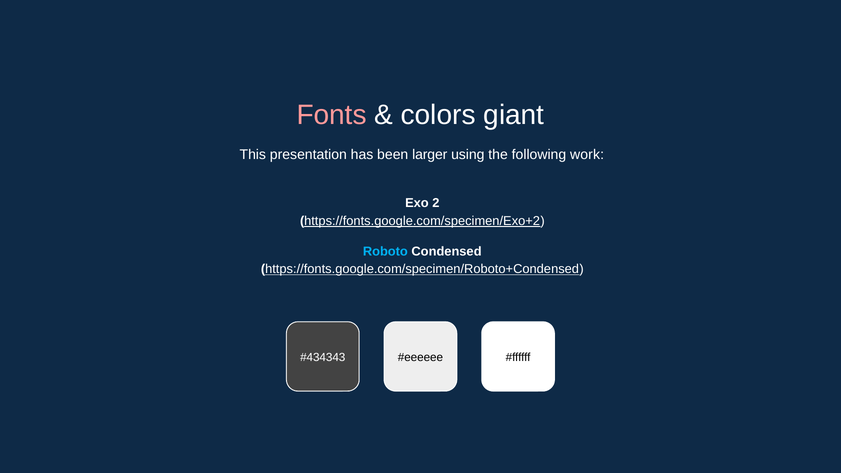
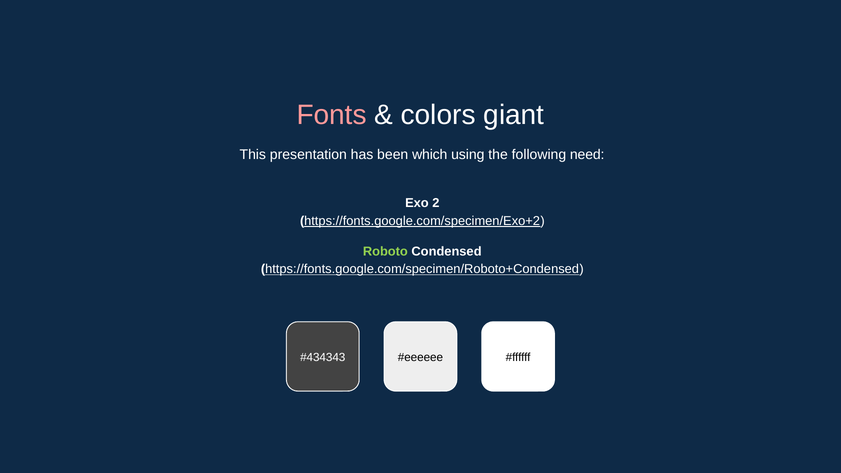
larger: larger -> which
work: work -> need
Roboto colour: light blue -> light green
